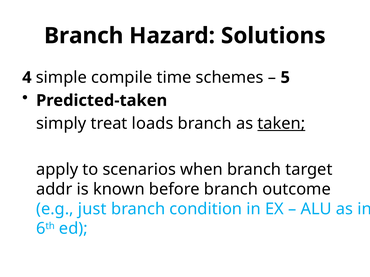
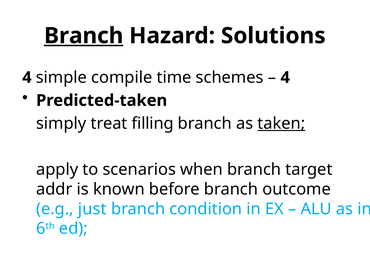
Branch at (84, 36) underline: none -> present
5 at (285, 78): 5 -> 4
loads: loads -> filling
